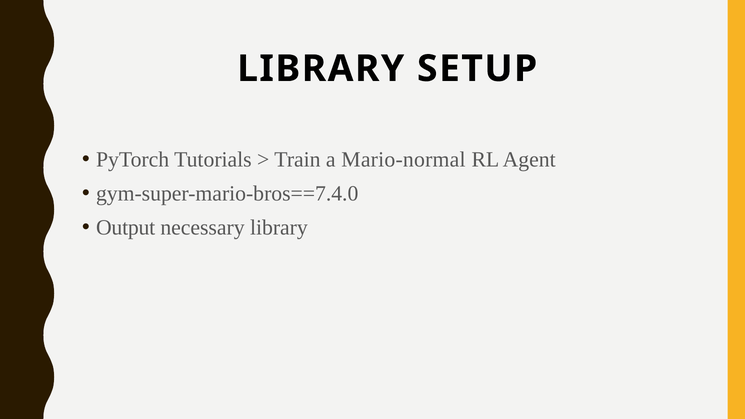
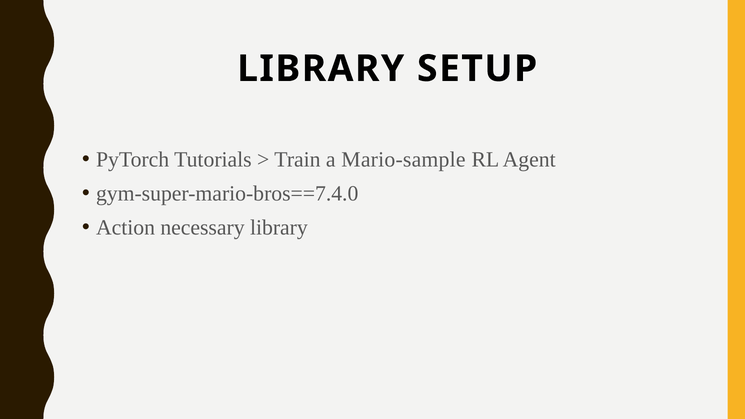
Mario-normal: Mario-normal -> Mario-sample
Output: Output -> Action
